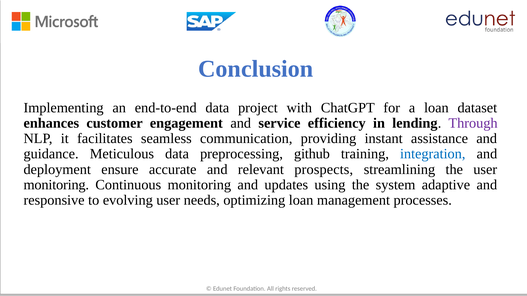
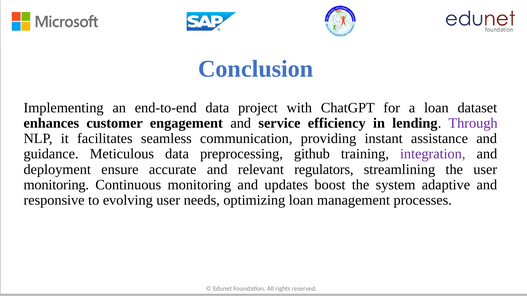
integration colour: blue -> purple
prospects: prospects -> regulators
using: using -> boost
